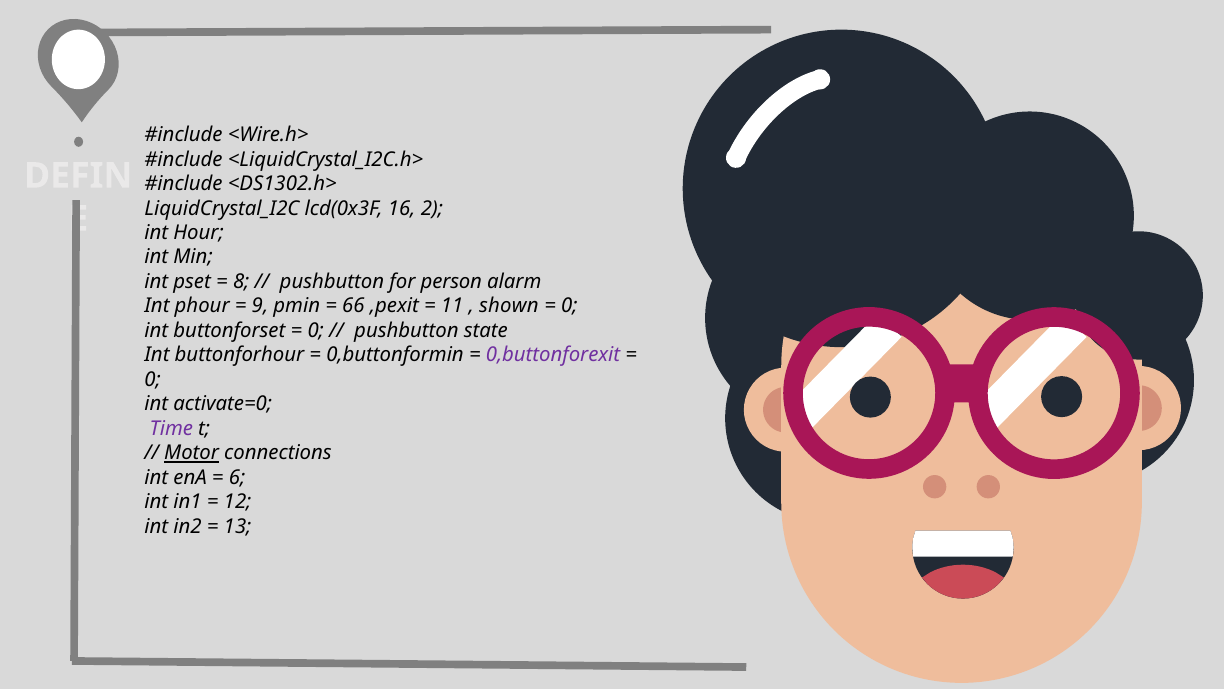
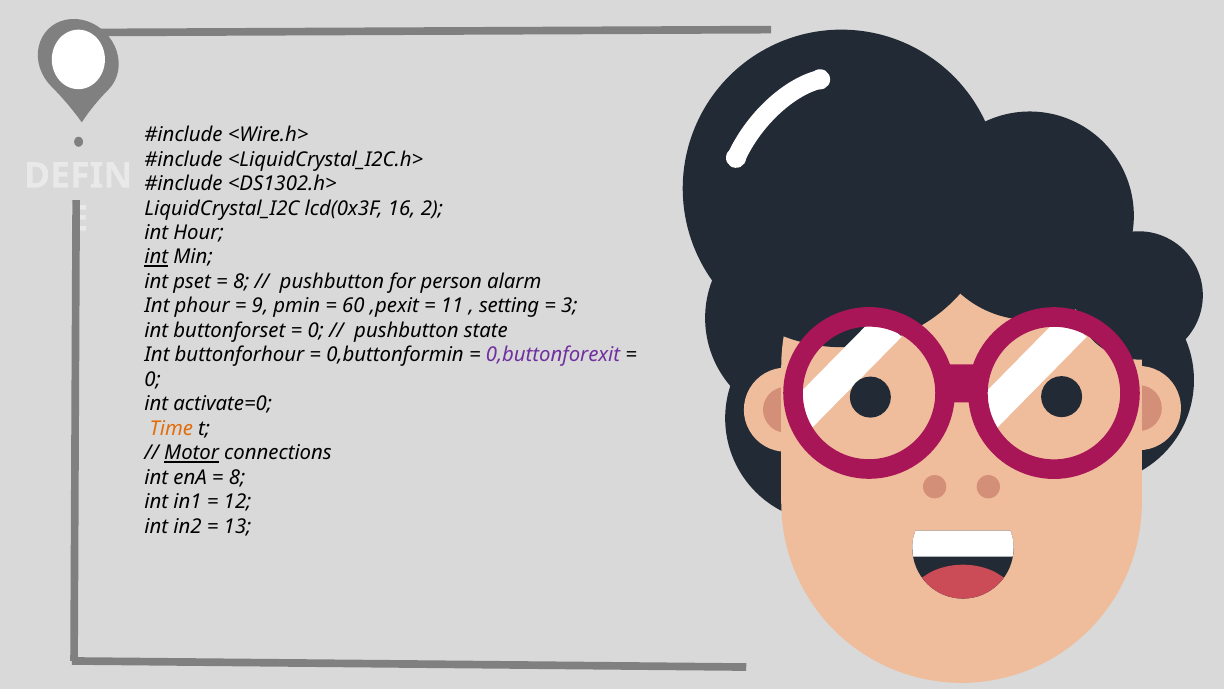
int at (156, 257) underline: none -> present
66: 66 -> 60
shown: shown -> setting
0 at (569, 306): 0 -> 3
Time colour: purple -> orange
6 at (237, 477): 6 -> 8
